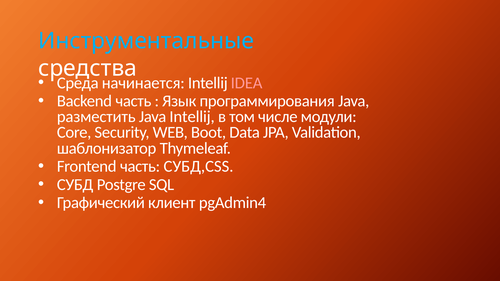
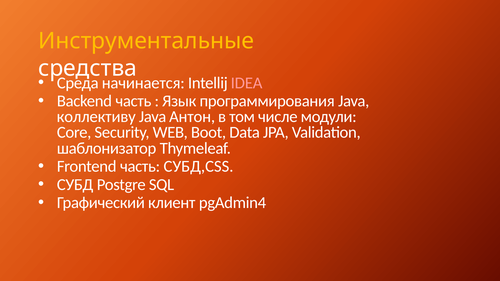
Инструментальные colour: light blue -> yellow
разместить: разместить -> коллективу
Java Intellij: Intellij -> Антон
